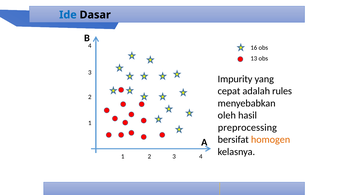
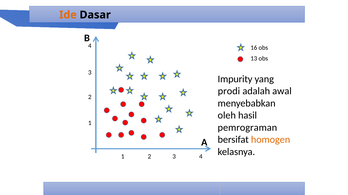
Ide colour: blue -> orange
cepat: cepat -> prodi
rules: rules -> awal
preprocessing: preprocessing -> pemrograman
